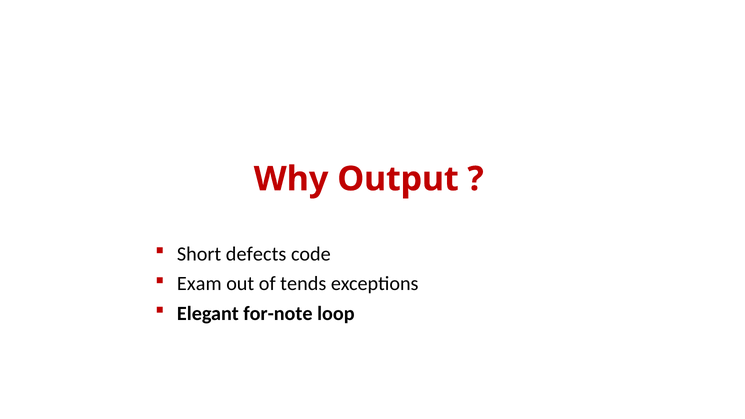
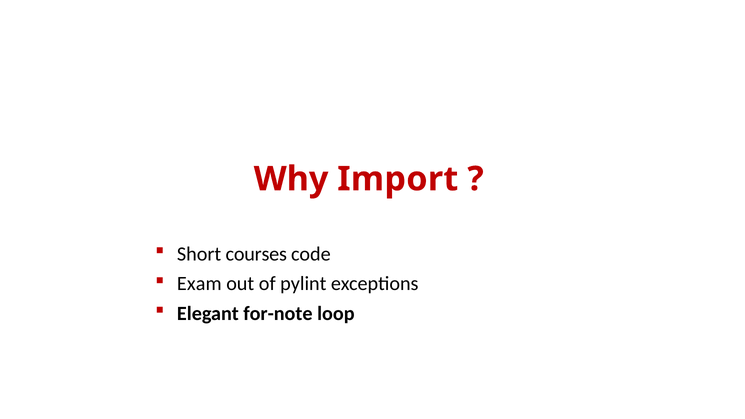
Output: Output -> Import
defects: defects -> courses
tends: tends -> pylint
